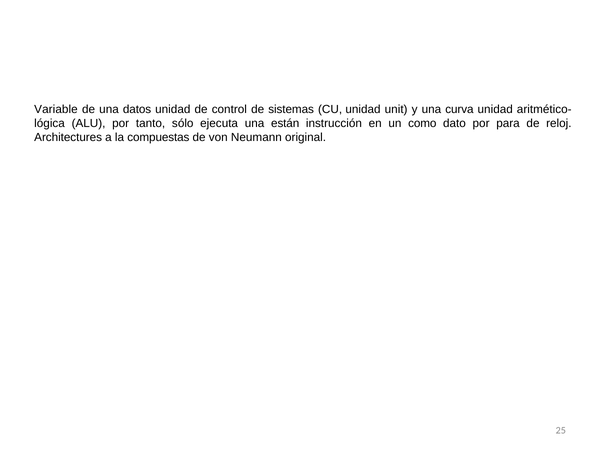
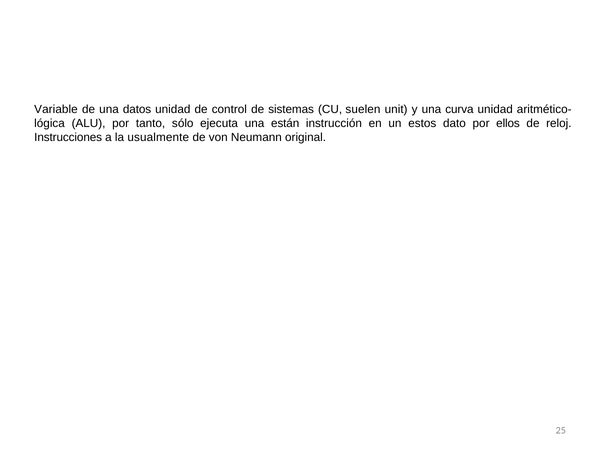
CU unidad: unidad -> suelen
como: como -> estos
para: para -> ellos
Architectures: Architectures -> Instrucciones
compuestas: compuestas -> usualmente
